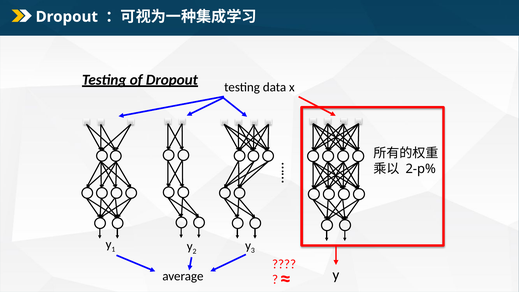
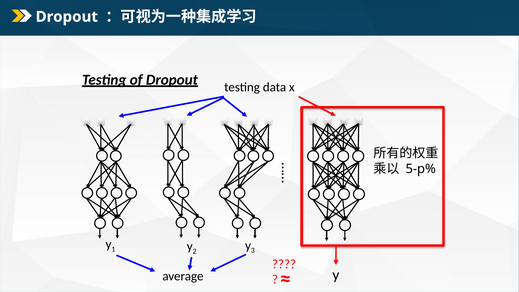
2-p%: 2-p% -> 5-p%
